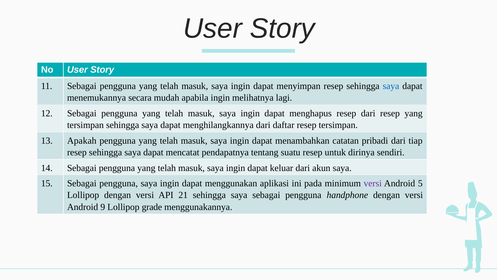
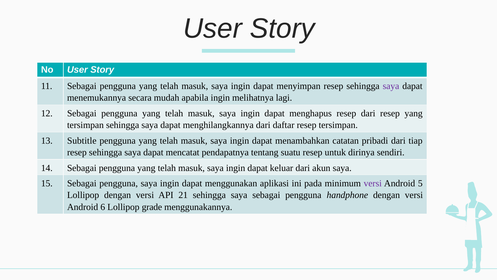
saya at (391, 86) colour: blue -> purple
Apakah: Apakah -> Subtitle
9: 9 -> 6
